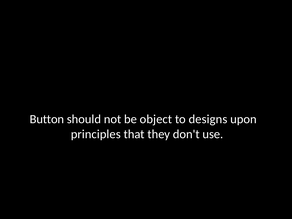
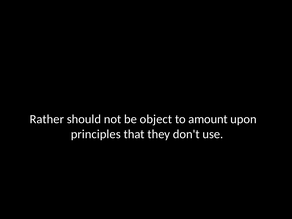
Button: Button -> Rather
designs: designs -> amount
